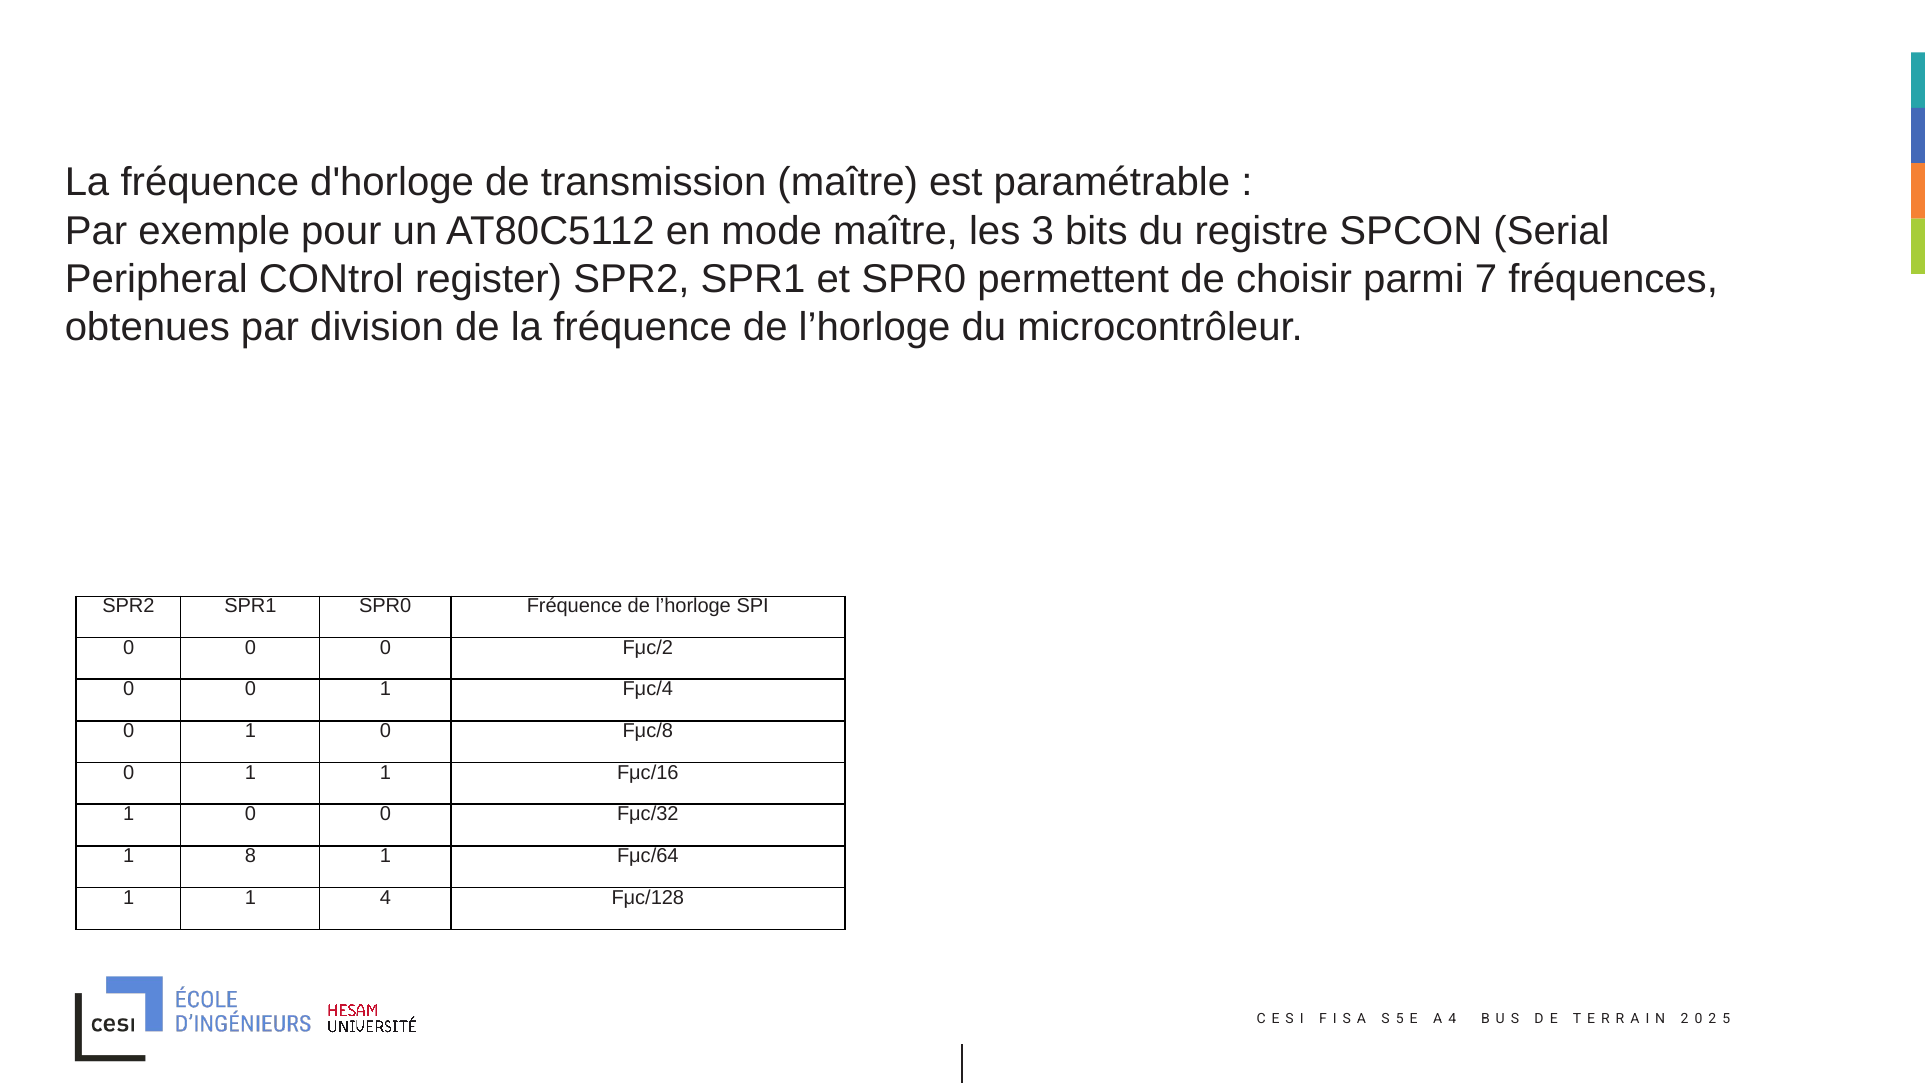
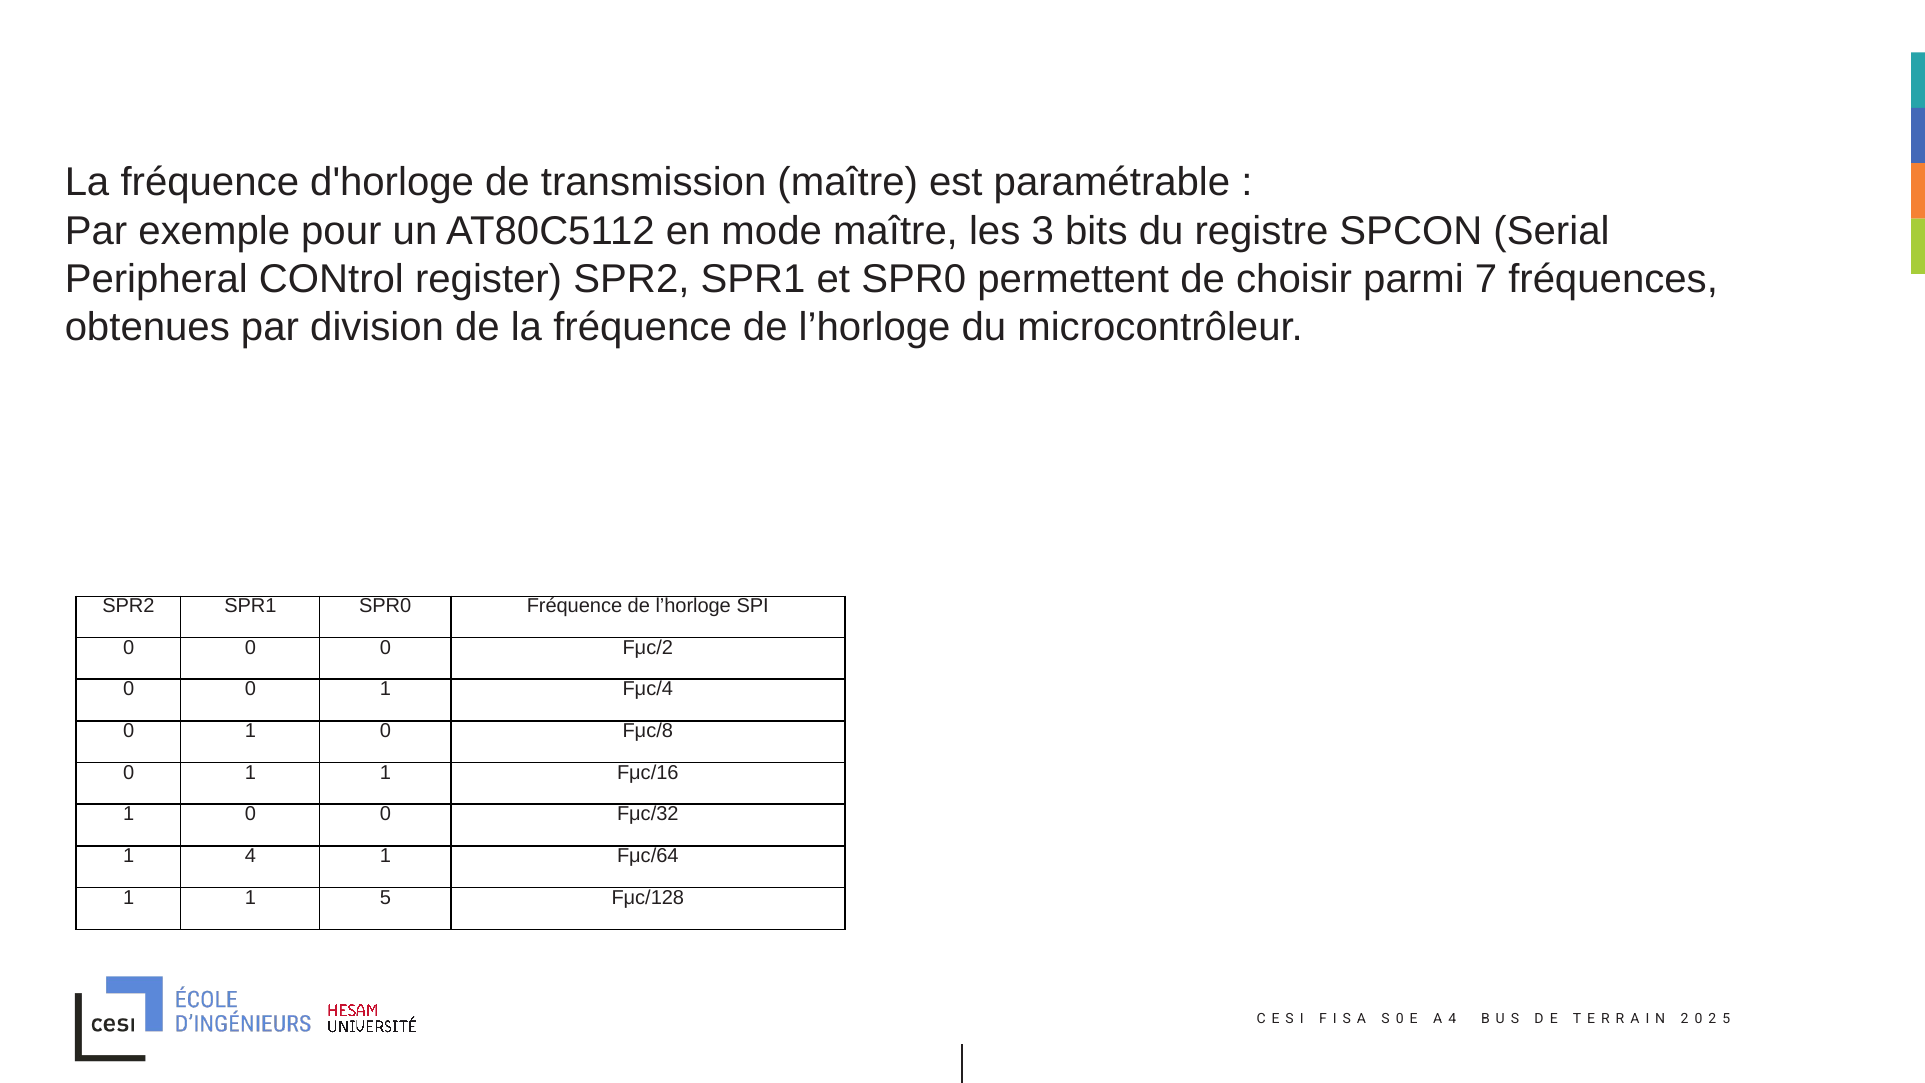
1 8: 8 -> 4
1 4: 4 -> 5
5 at (1400, 1019): 5 -> 0
